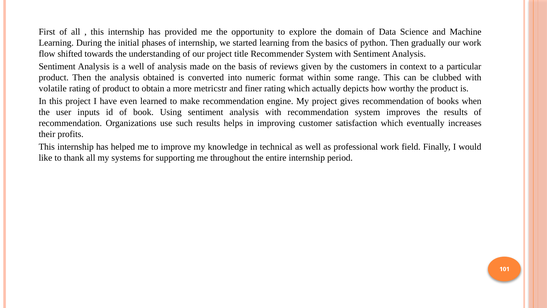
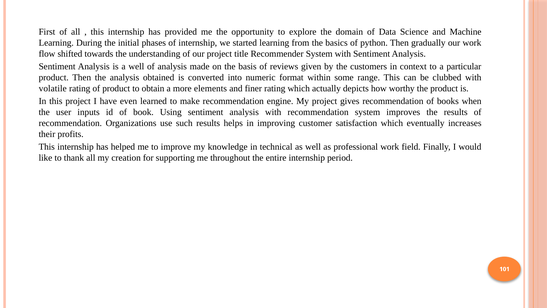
metricstr: metricstr -> elements
systems: systems -> creation
